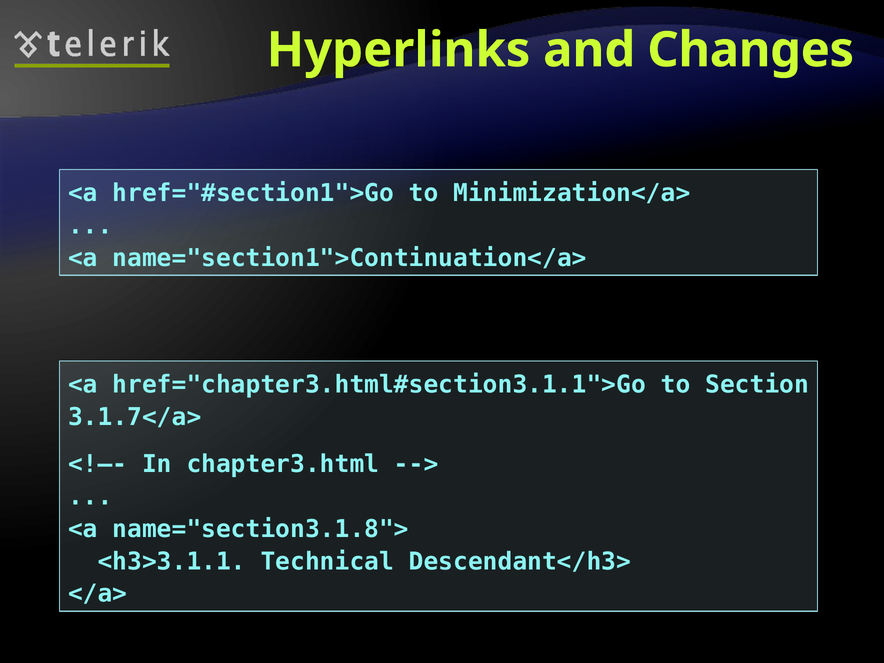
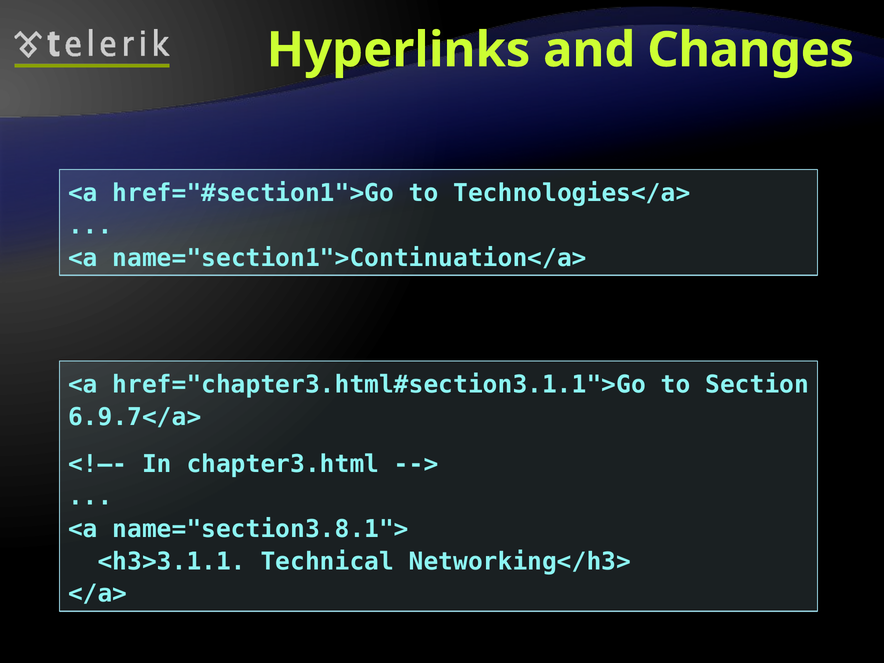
Minimization</a>: Minimization</a> -> Technologies</a>
3.1.7</a>: 3.1.7</a> -> 6.9.7</a>
name="section3.1.8">: name="section3.1.8"> -> name="section3.8.1">
Descendant</h3>: Descendant</h3> -> Networking</h3>
